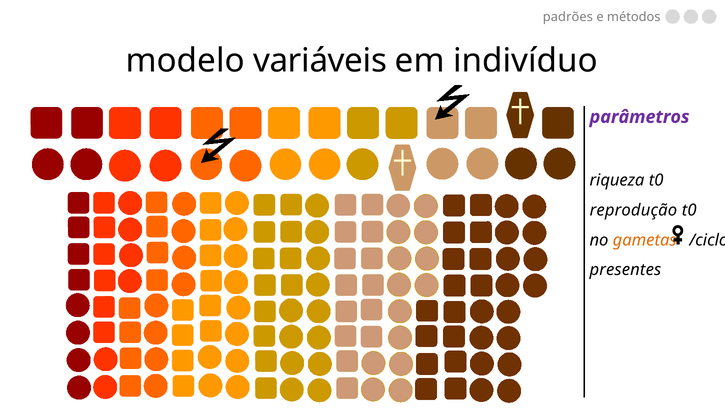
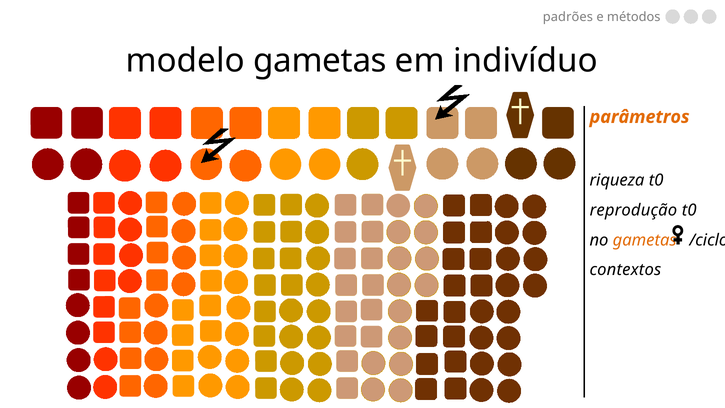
modelo variáveis: variáveis -> gametas
parâmetros colour: purple -> orange
presentes: presentes -> contextos
